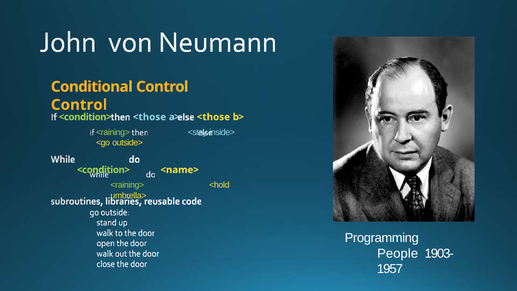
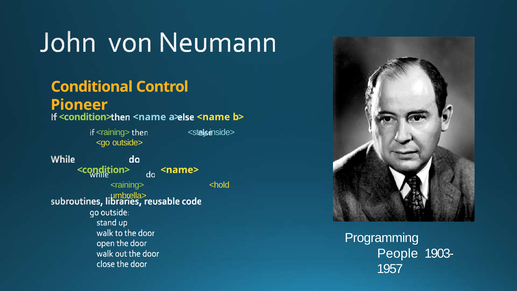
Control at (79, 105): Control -> Pioneer
<condition> <those: <those -> <name
a> <those: <those -> <name
